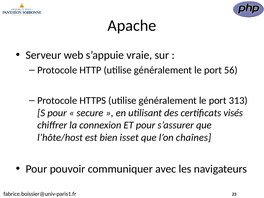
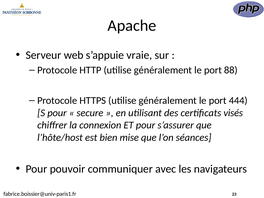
56: 56 -> 88
313: 313 -> 444
isset: isset -> mise
chaînes: chaînes -> séances
